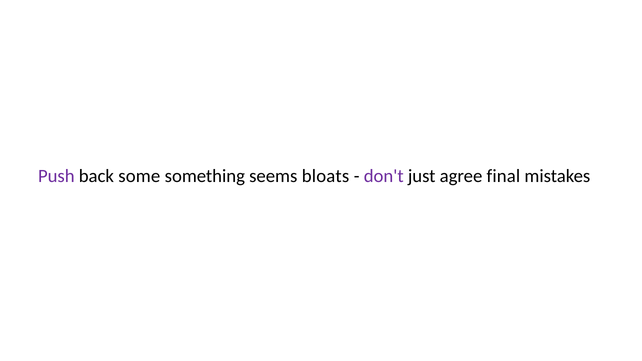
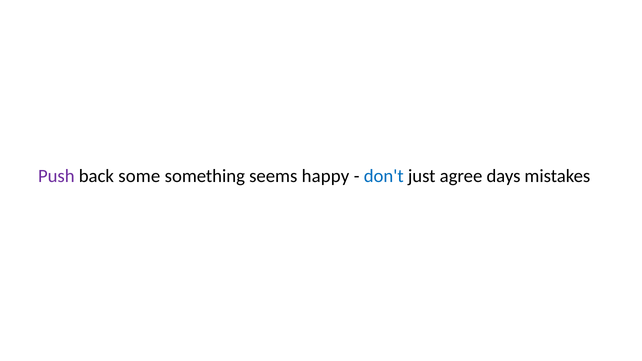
bloats: bloats -> happy
don't colour: purple -> blue
final: final -> days
